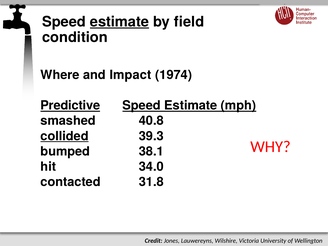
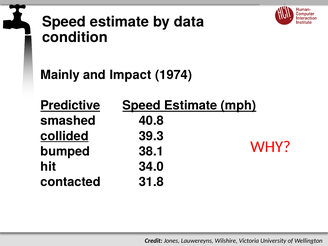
estimate at (119, 22) underline: present -> none
field: field -> data
Where: Where -> Mainly
